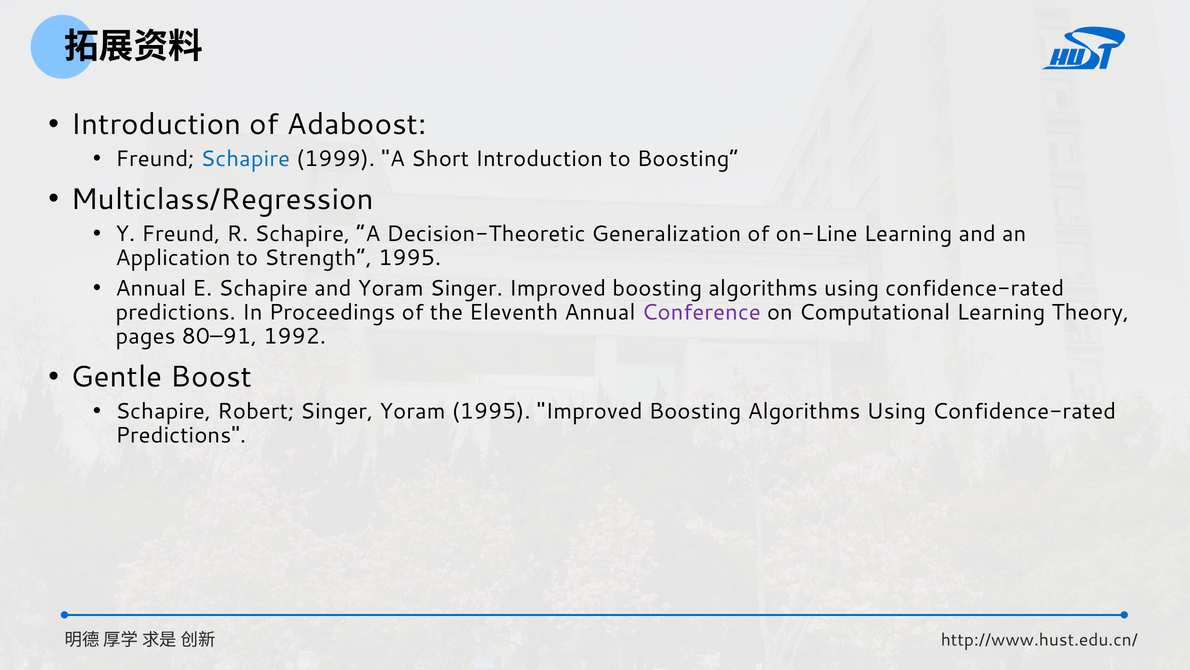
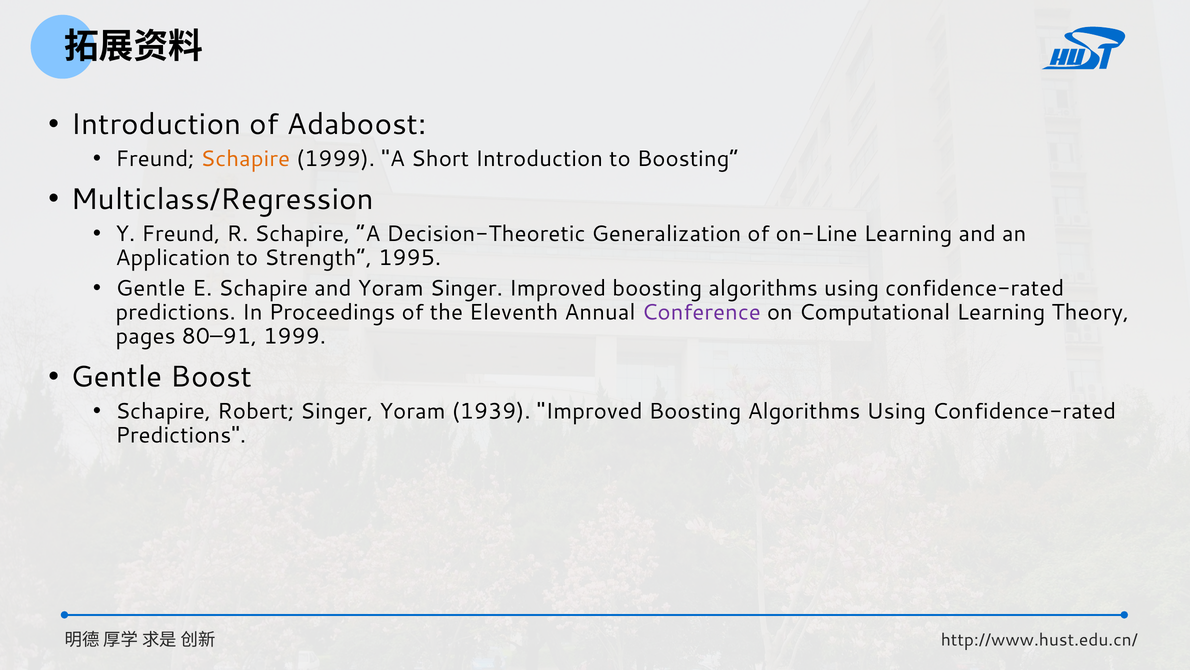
Schapire at (245, 159) colour: blue -> orange
Annual at (151, 288): Annual -> Gentle
80–91 1992: 1992 -> 1999
Yoram 1995: 1995 -> 1939
